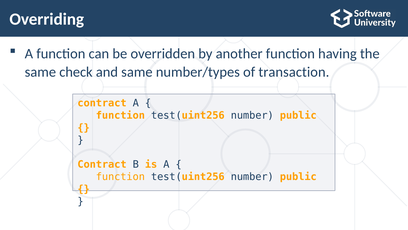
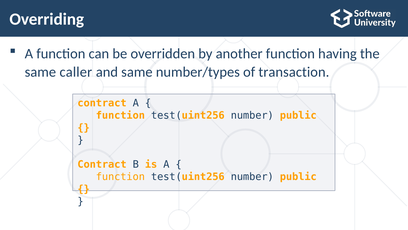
check: check -> caller
